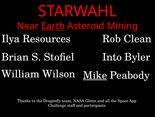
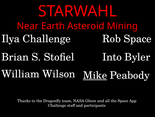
Earth underline: present -> none
Ilya Resources: Resources -> Challenge
Rob Clean: Clean -> Space
